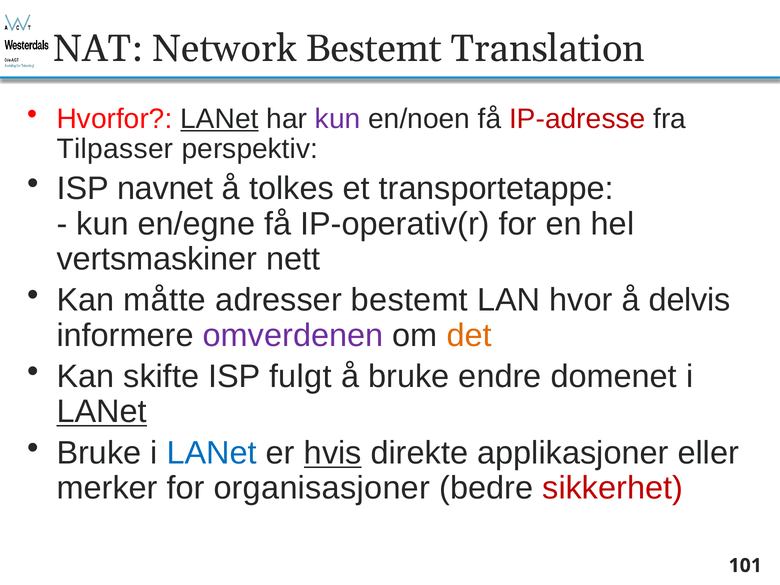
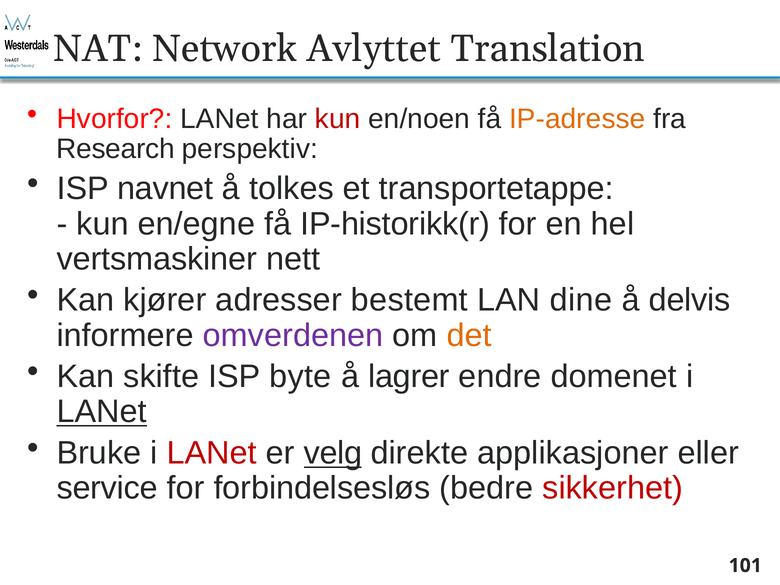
Network Bestemt: Bestemt -> Avlyttet
LANet at (219, 119) underline: present -> none
kun at (338, 119) colour: purple -> red
IP-adresse colour: red -> orange
Tilpasser: Tilpasser -> Research
IP-operativ(r: IP-operativ(r -> IP-historikk(r
måtte: måtte -> kjører
hvor: hvor -> dine
fulgt: fulgt -> byte
å bruke: bruke -> lagrer
LANet at (212, 453) colour: blue -> red
hvis: hvis -> velg
merker: merker -> service
organisasjoner: organisasjoner -> forbindelsesløs
